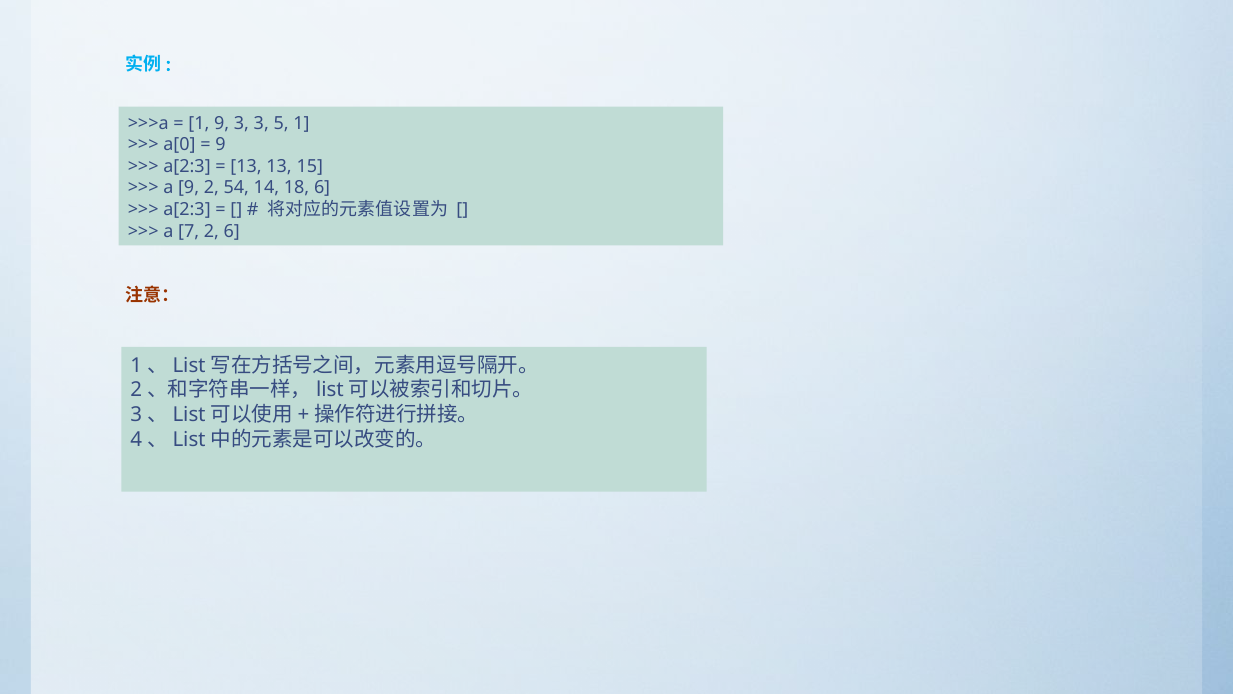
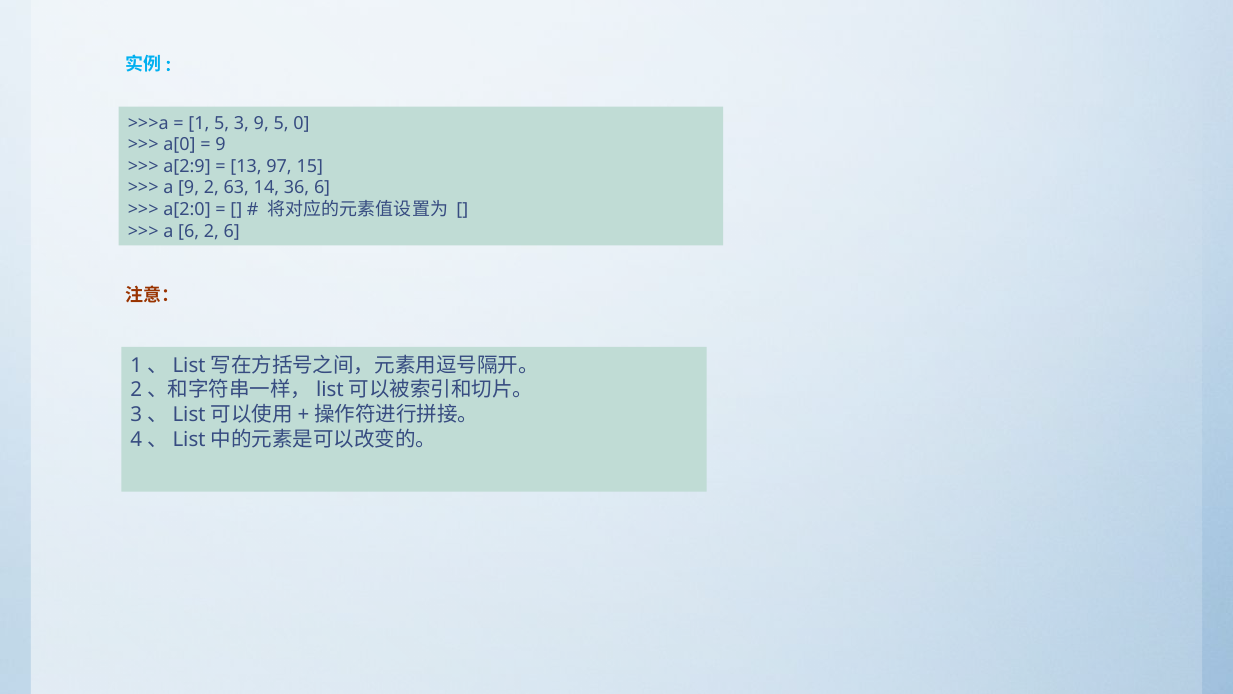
1 9: 9 -> 5
3 3: 3 -> 9
5 1: 1 -> 0
a[2:3 at (187, 166): a[2:3 -> a[2:9
13 13: 13 -> 97
54: 54 -> 63
18: 18 -> 36
a[2:3 at (187, 210): a[2:3 -> a[2:0
a 7: 7 -> 6
